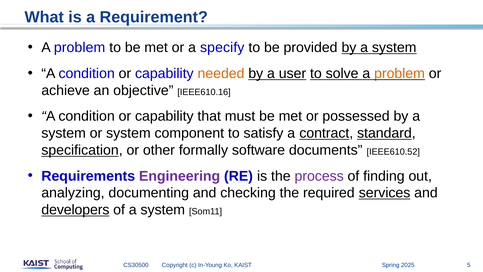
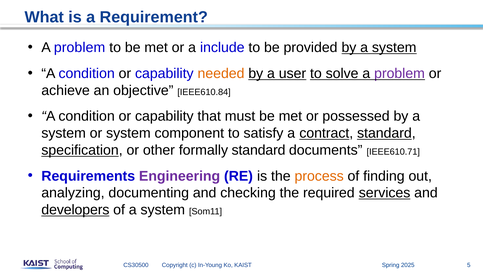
specify: specify -> include
problem at (400, 73) colour: orange -> purple
IEEE610.16: IEEE610.16 -> IEEE610.84
formally software: software -> standard
IEEE610.52: IEEE610.52 -> IEEE610.71
process colour: purple -> orange
